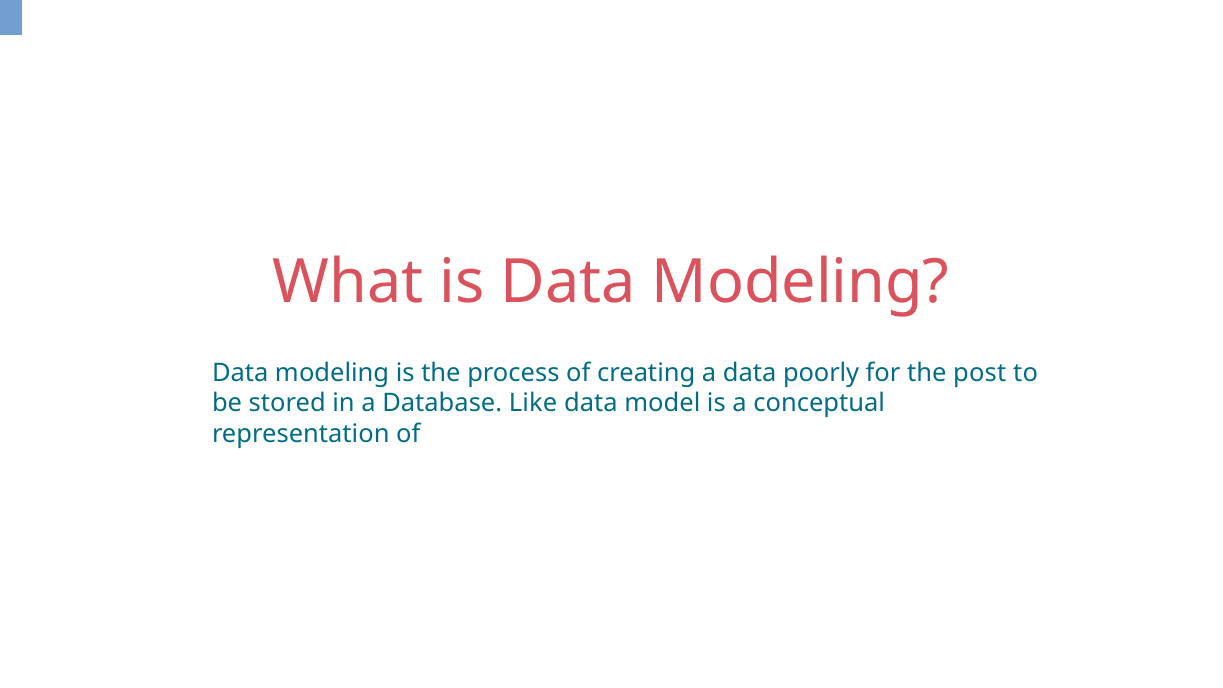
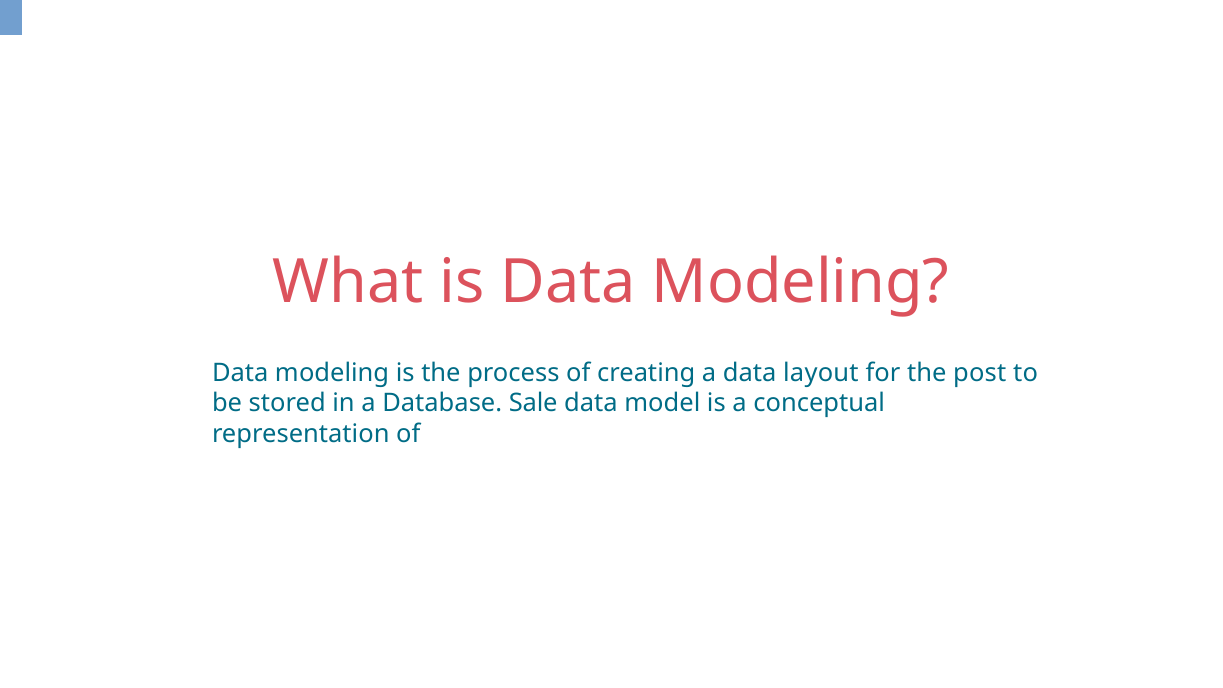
poorly: poorly -> layout
Like: Like -> Sale
